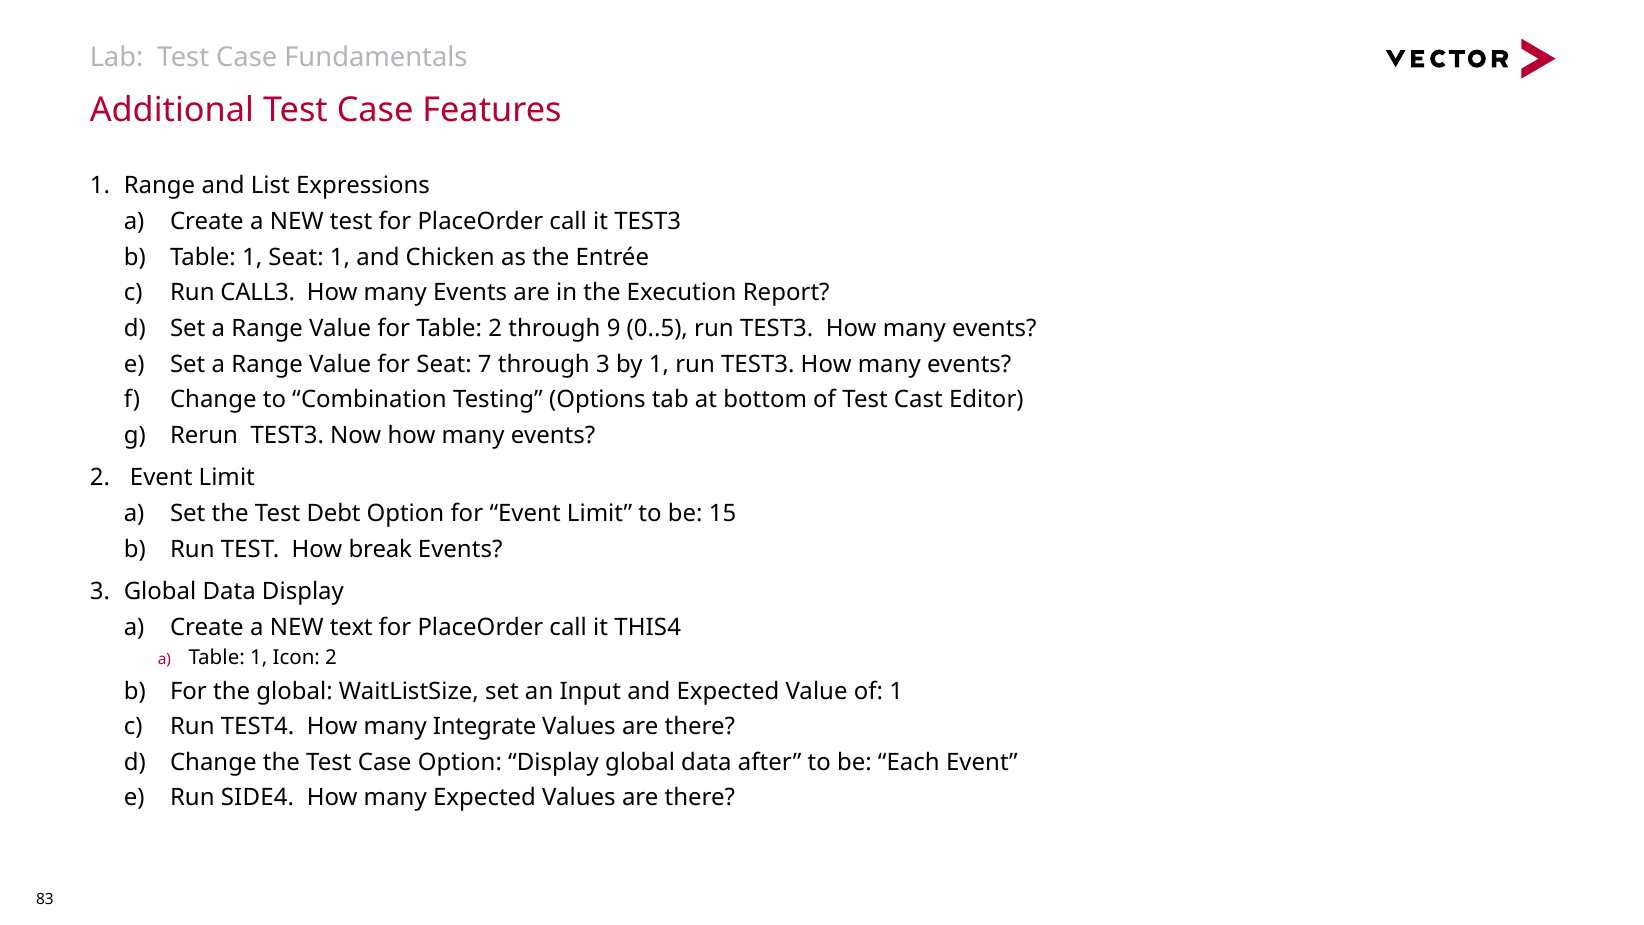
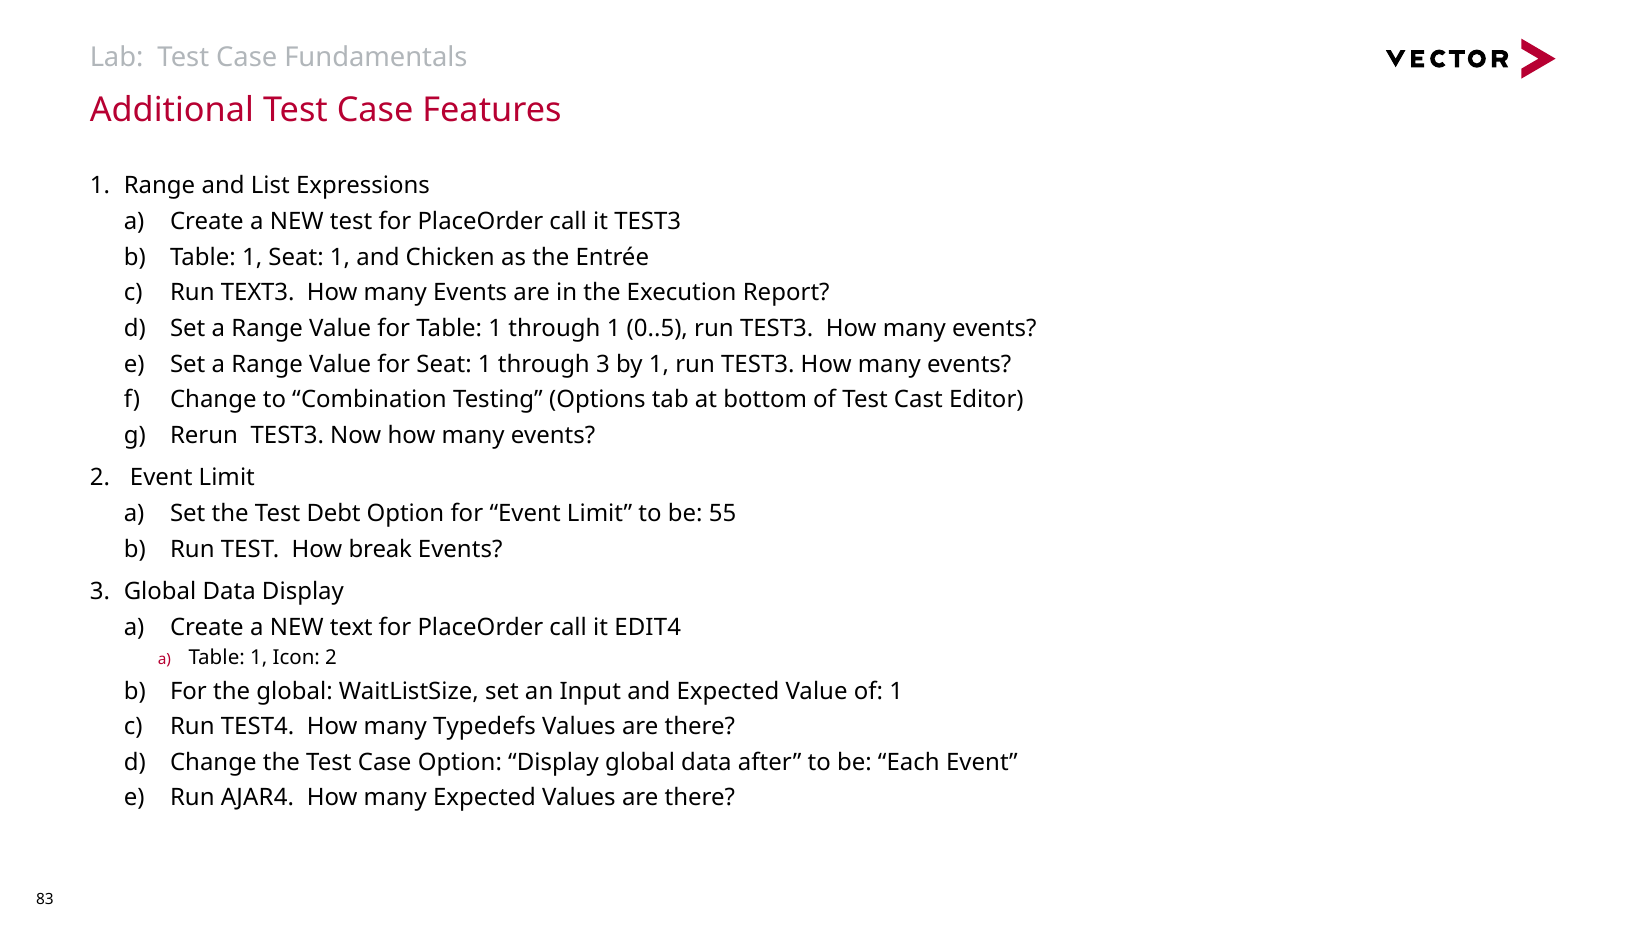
CALL3: CALL3 -> TEXT3
for Table 2: 2 -> 1
through 9: 9 -> 1
for Seat 7: 7 -> 1
15: 15 -> 55
THIS4: THIS4 -> EDIT4
Integrate: Integrate -> Typedefs
SIDE4: SIDE4 -> AJAR4
